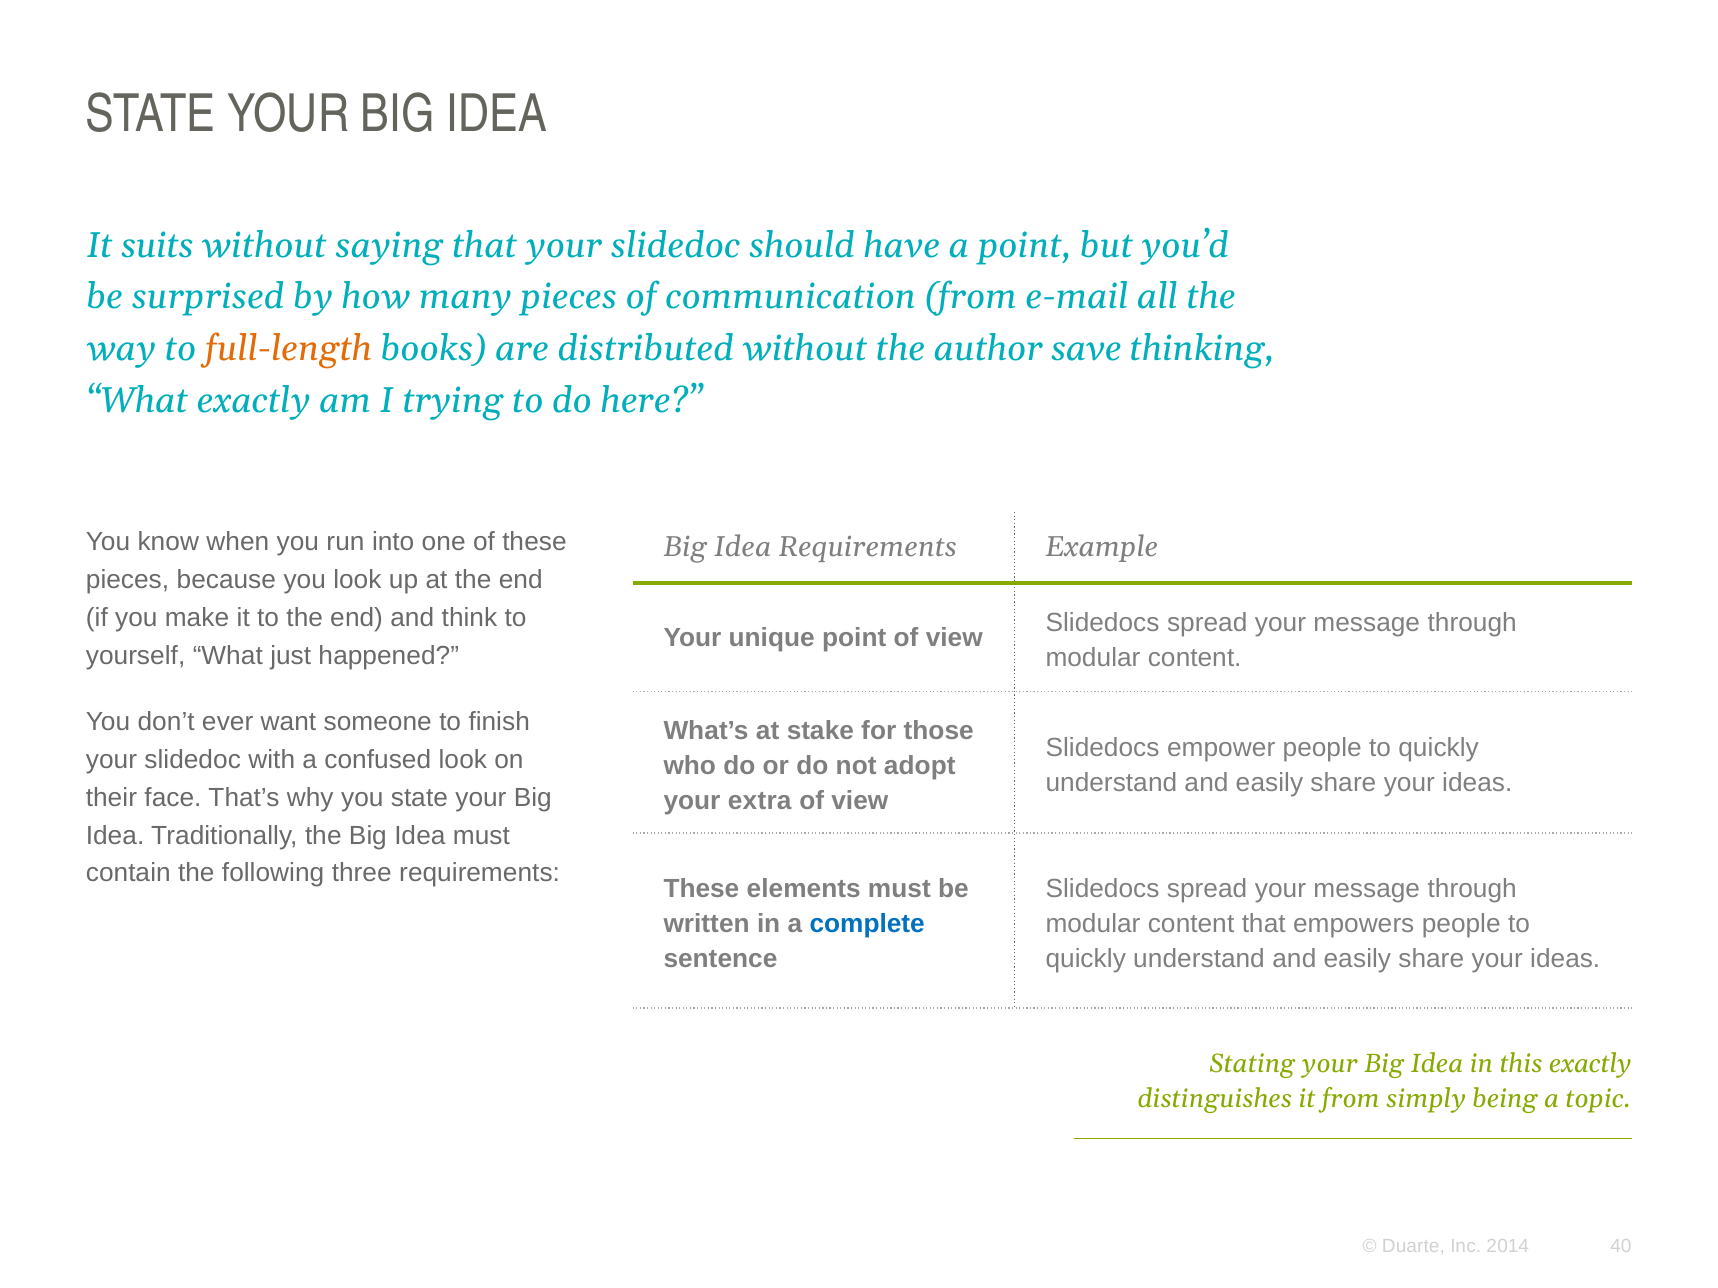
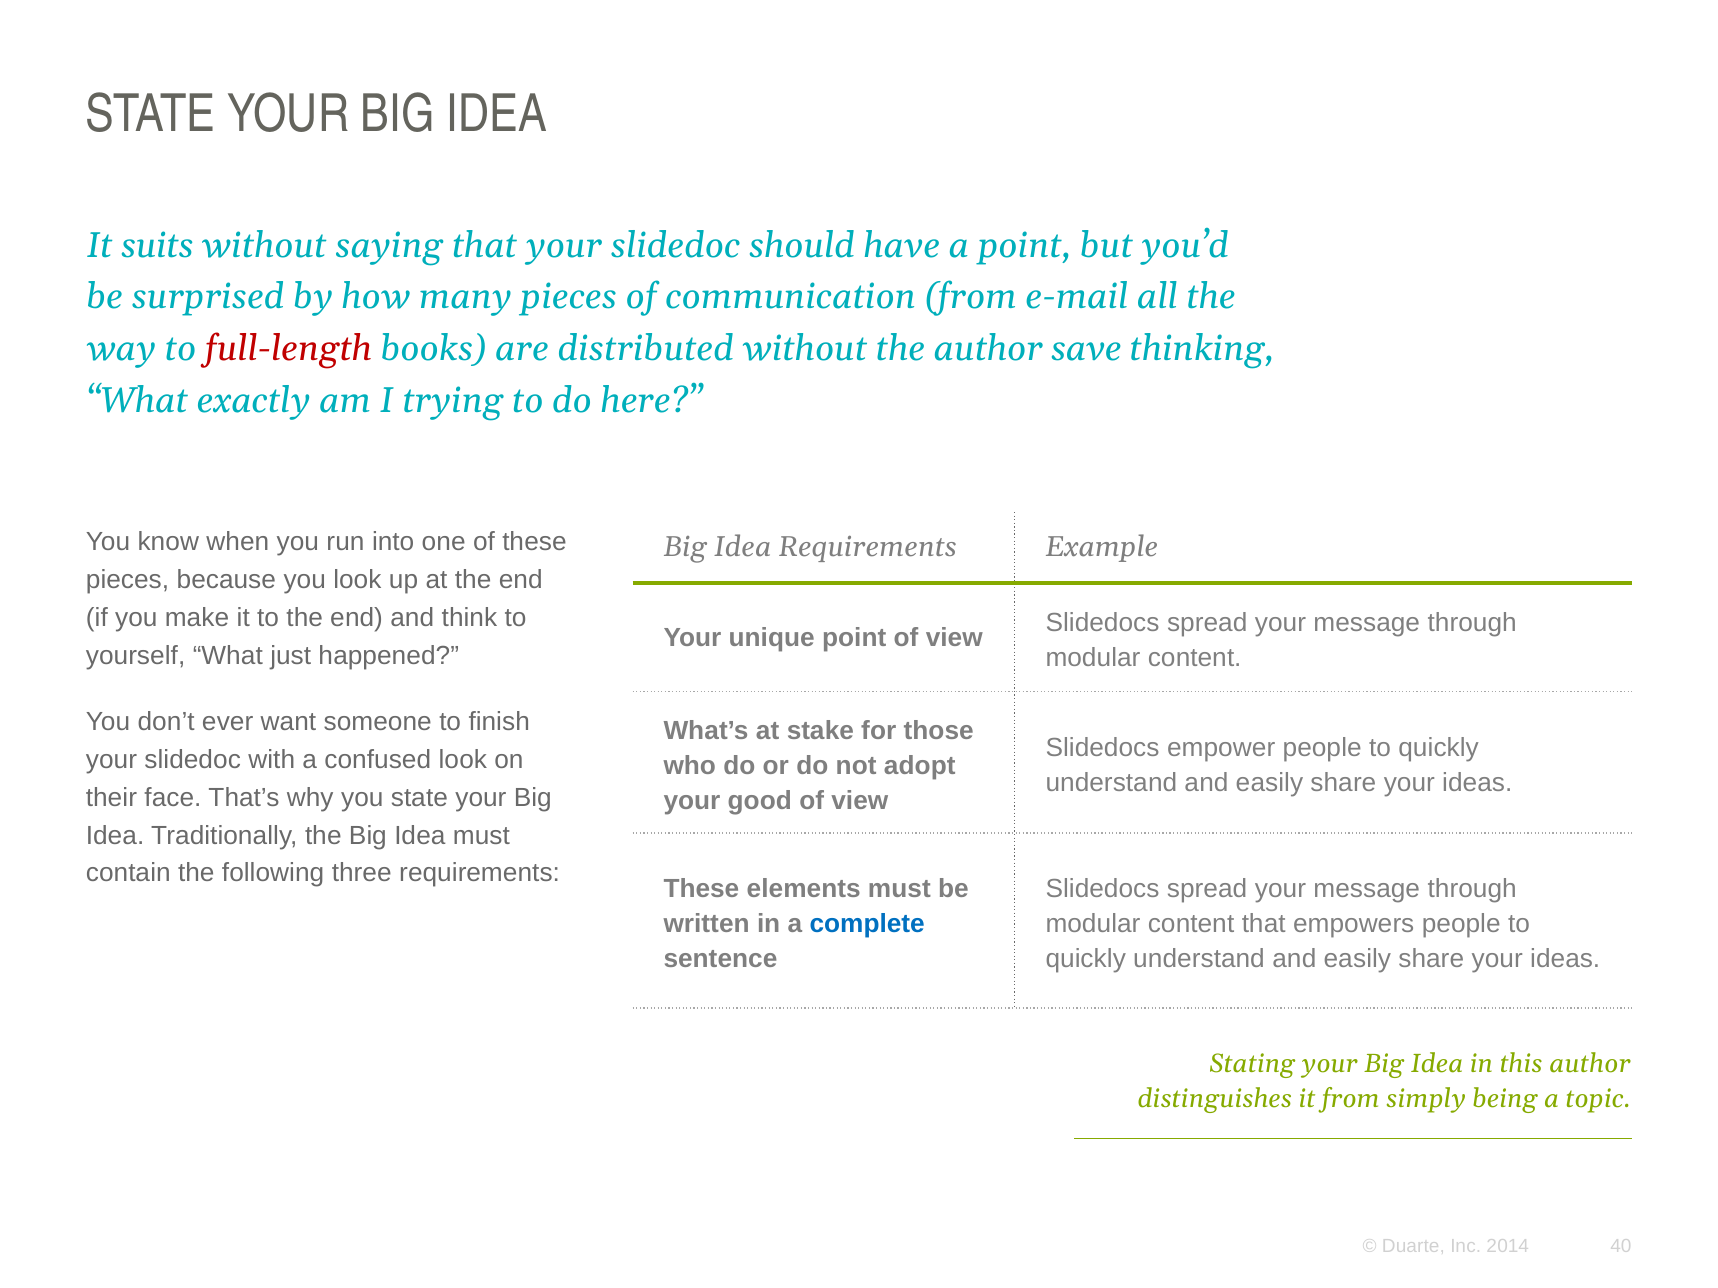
full-length colour: orange -> red
extra: extra -> good
this exactly: exactly -> author
